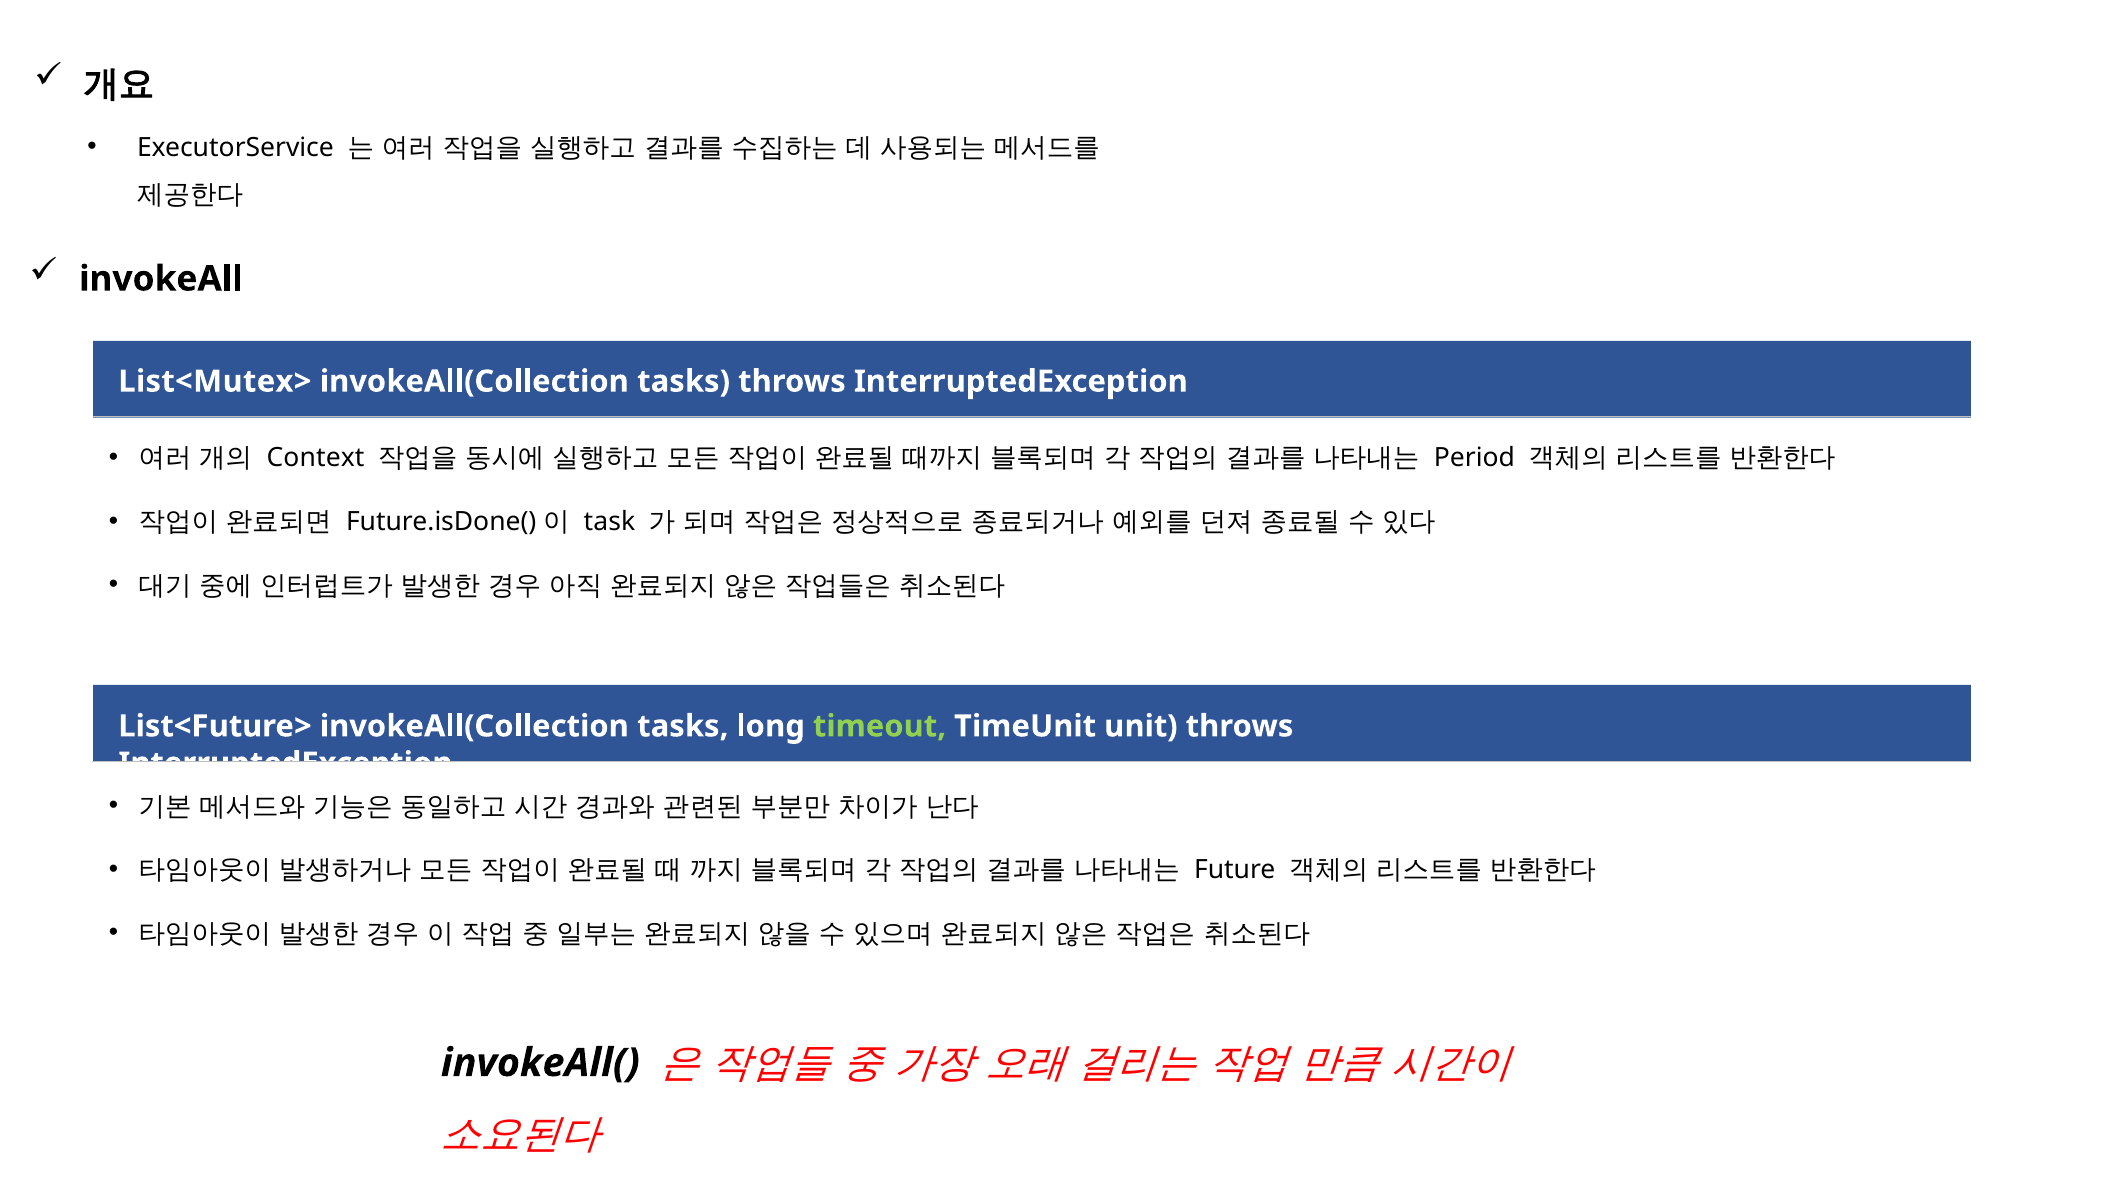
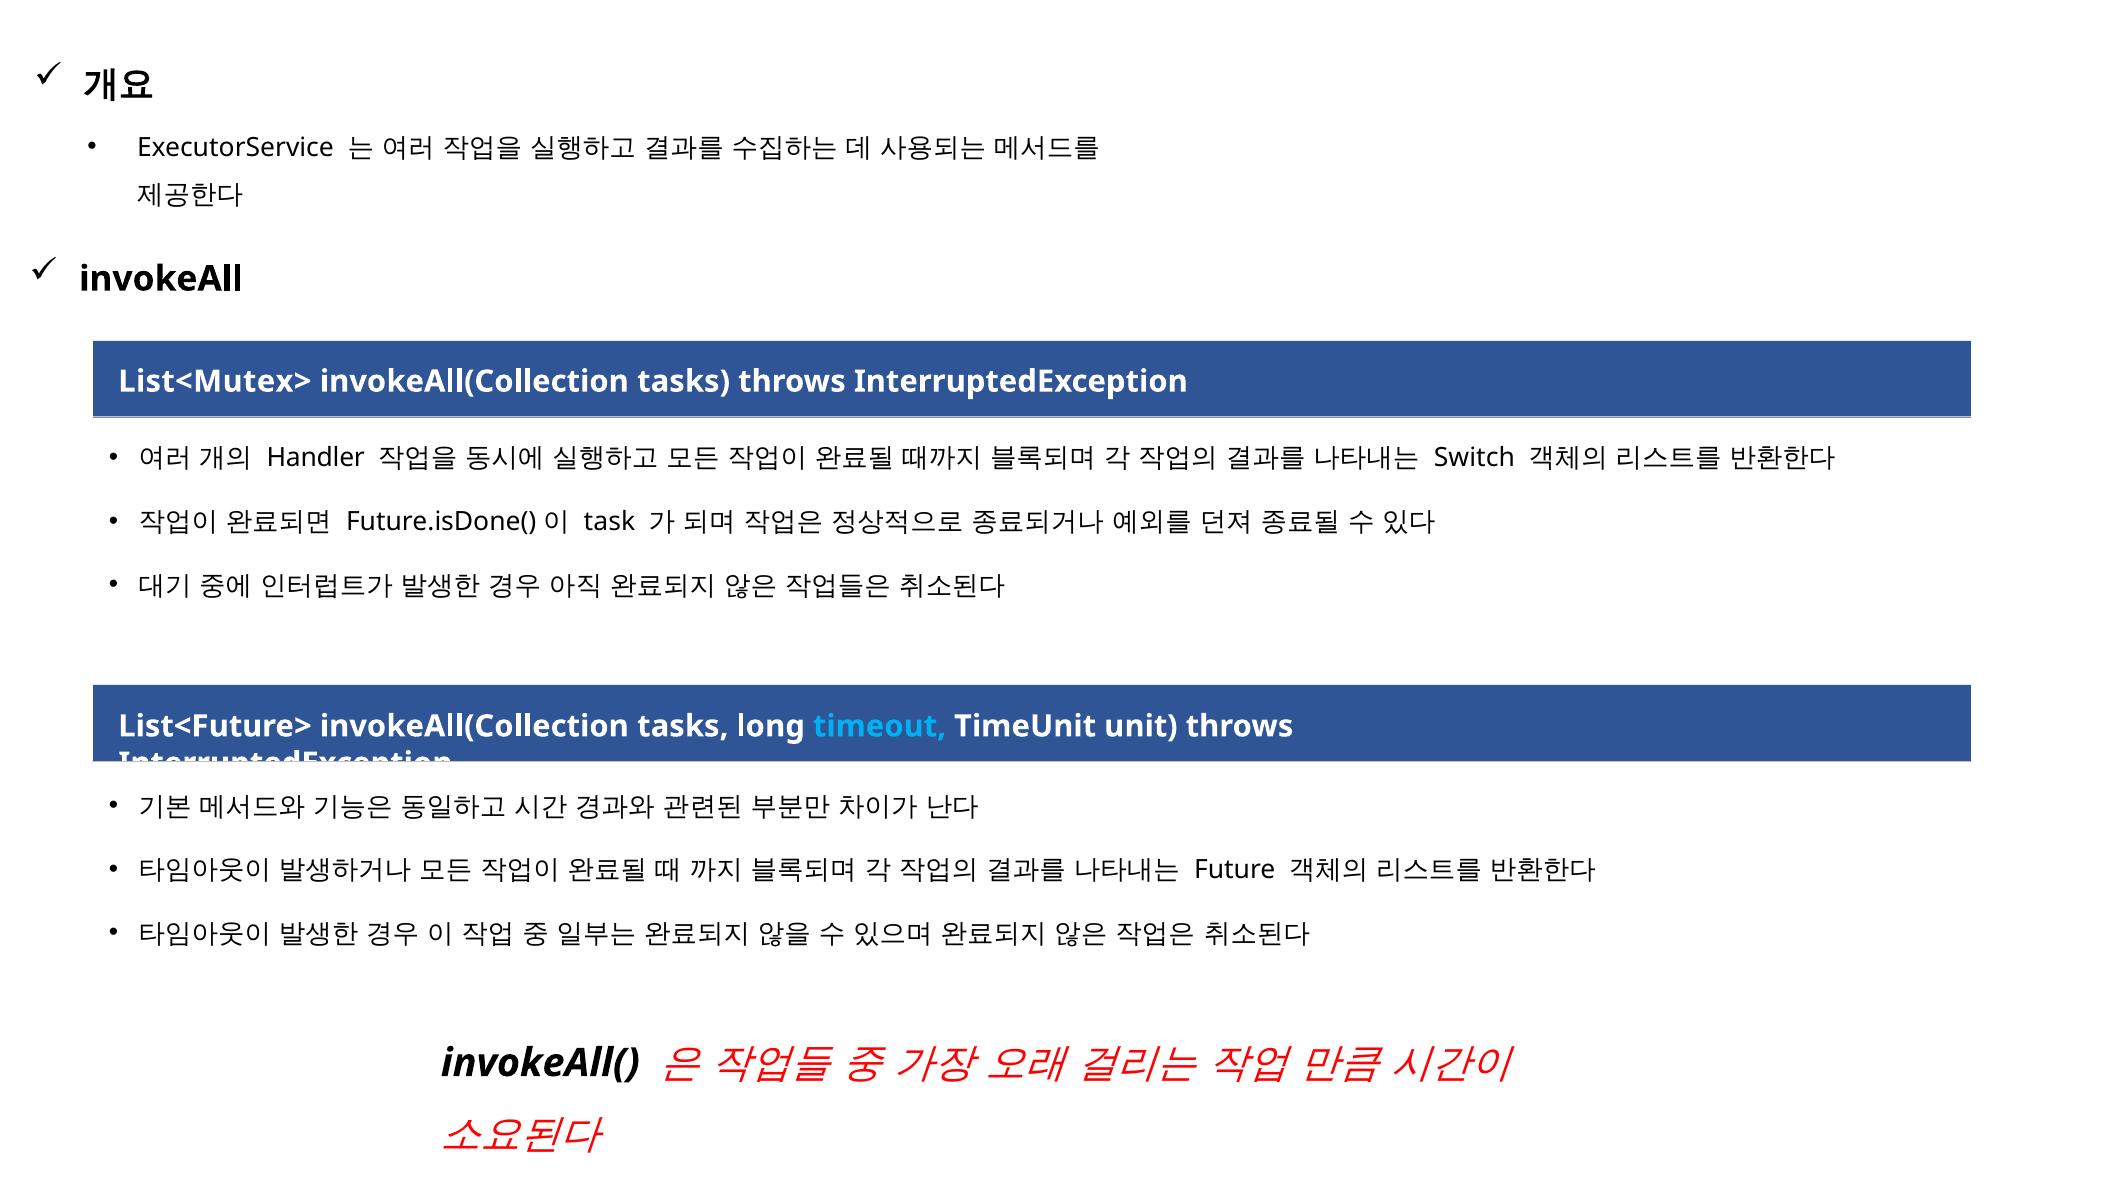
Context: Context -> Handler
Period: Period -> Switch
timeout colour: light green -> light blue
